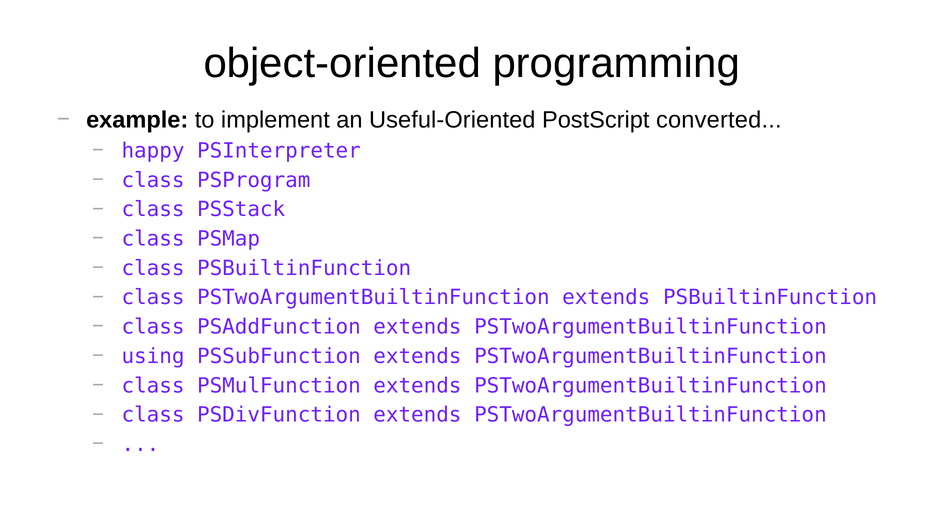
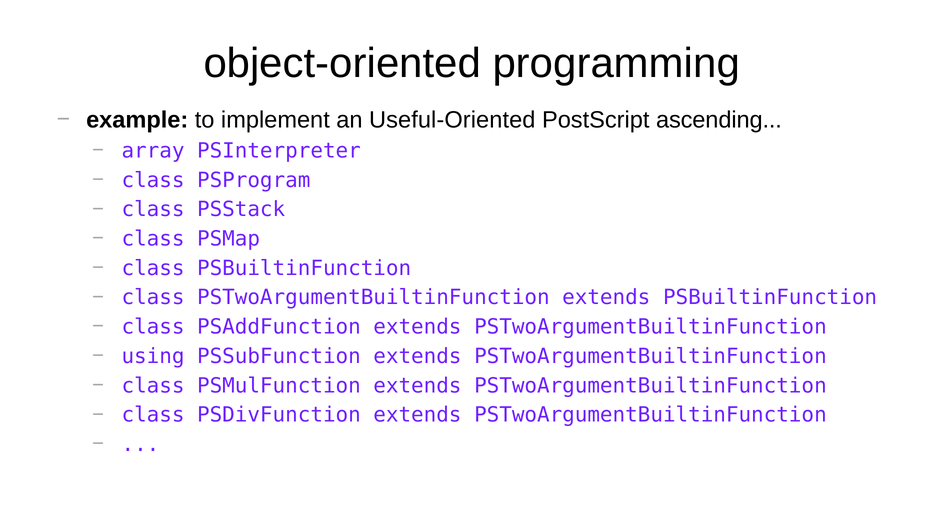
converted: converted -> ascending
happy: happy -> array
